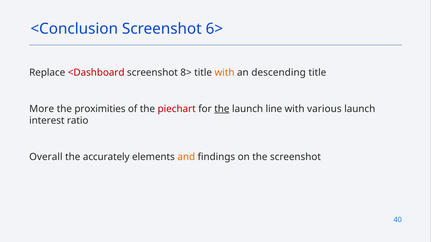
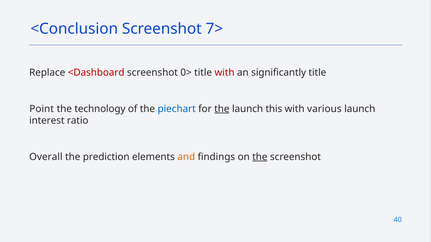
6>: 6> -> 7>
8>: 8> -> 0>
with at (225, 73) colour: orange -> red
descending: descending -> significantly
More: More -> Point
proximities: proximities -> technology
piechart colour: red -> blue
line: line -> this
accurately: accurately -> prediction
the at (260, 157) underline: none -> present
